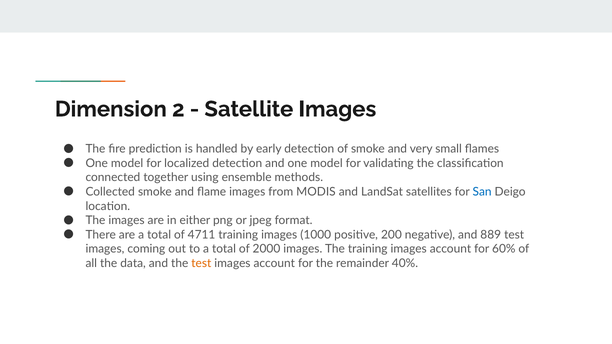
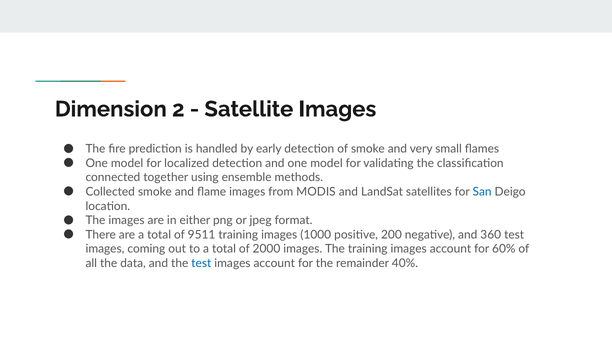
4711: 4711 -> 9511
889: 889 -> 360
test at (201, 263) colour: orange -> blue
